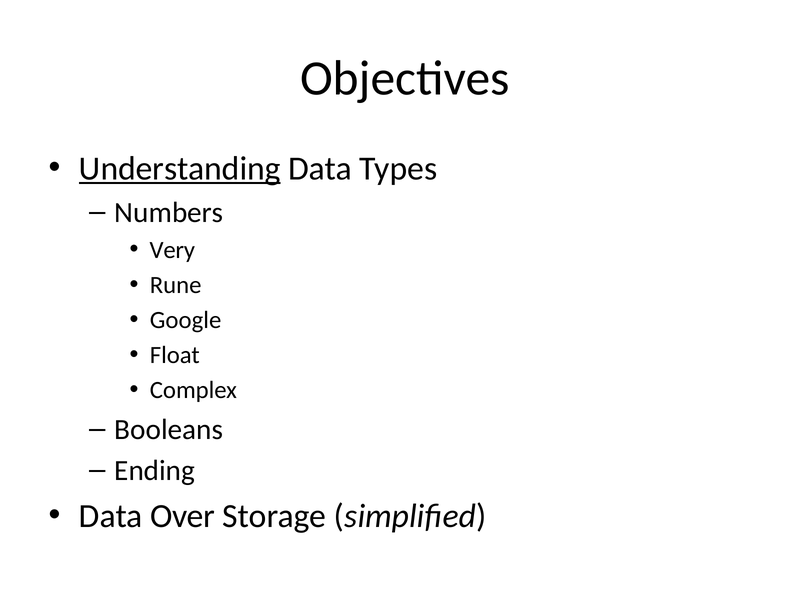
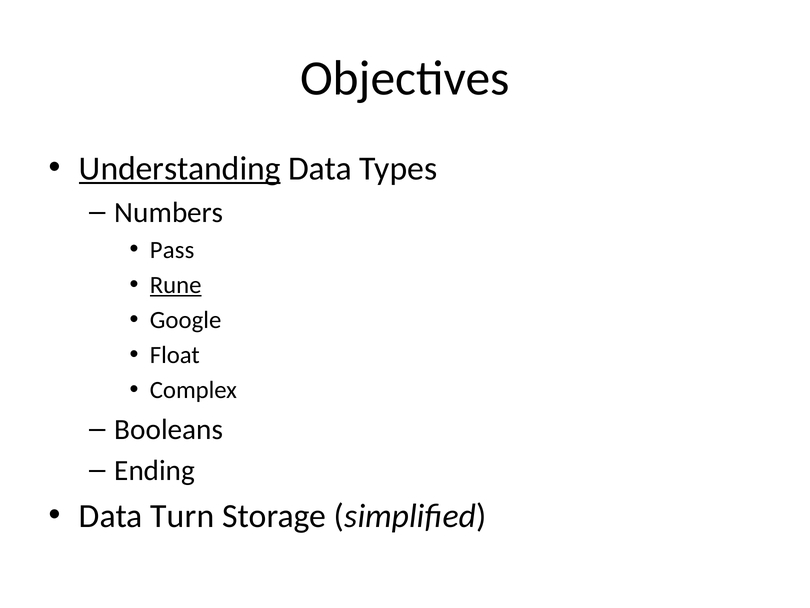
Very: Very -> Pass
Rune underline: none -> present
Over: Over -> Turn
